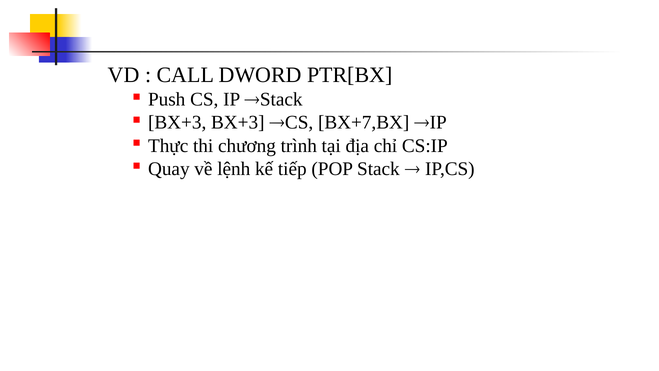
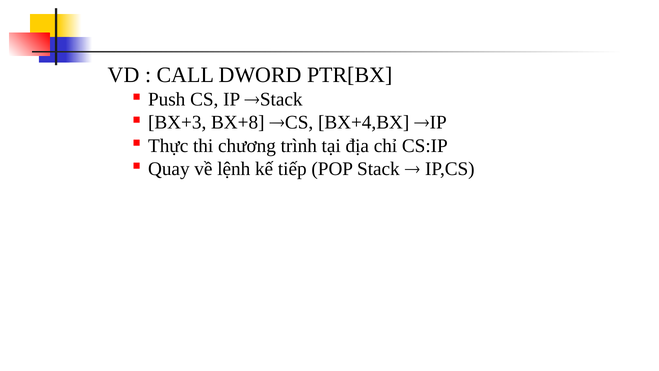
BX+3 BX+3: BX+3 -> BX+8
BX+7,BX: BX+7,BX -> BX+4,BX
